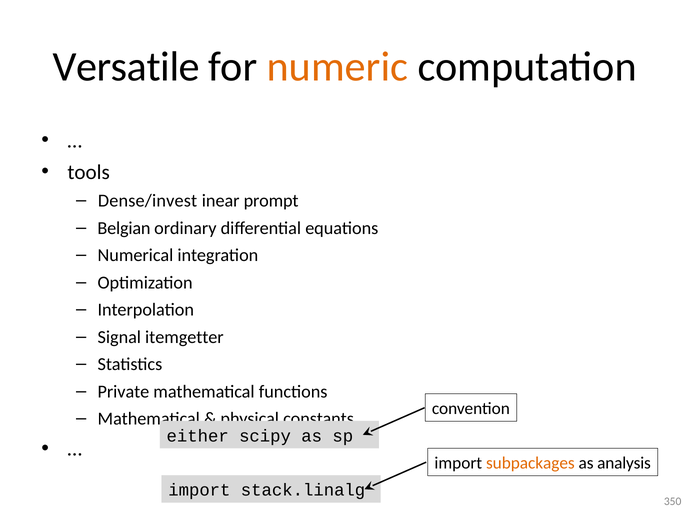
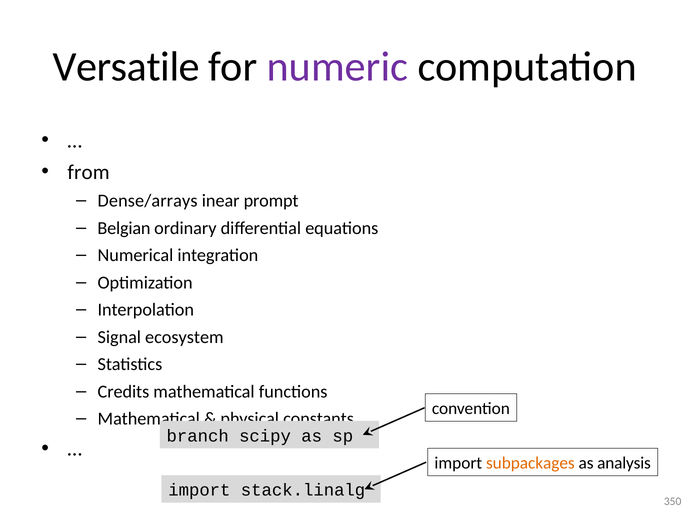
numeric colour: orange -> purple
tools: tools -> from
Dense/invest: Dense/invest -> Dense/arrays
itemgetter: itemgetter -> ecosystem
Private: Private -> Credits
either: either -> branch
